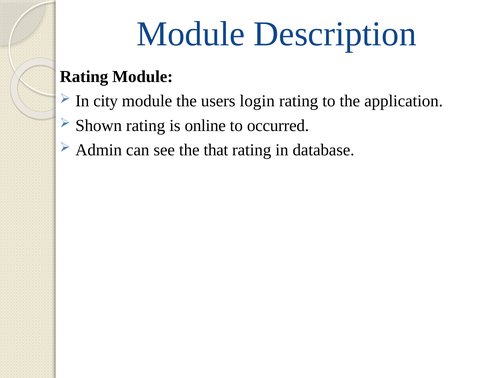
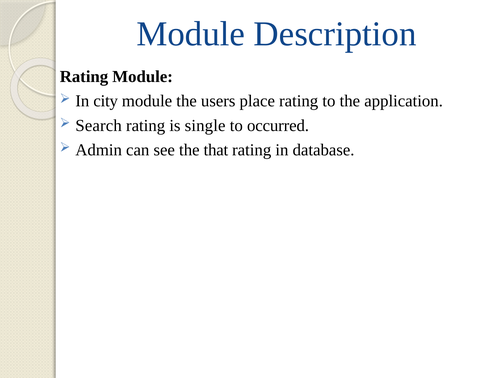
login: login -> place
Shown: Shown -> Search
online: online -> single
